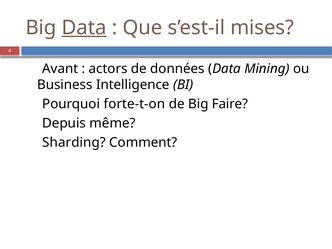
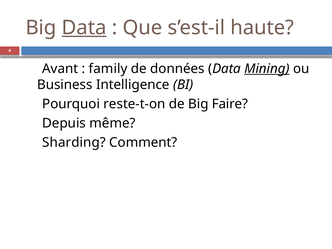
mises: mises -> haute
actors: actors -> family
Mining underline: none -> present
forte-t-on: forte-t-on -> reste-t-on
